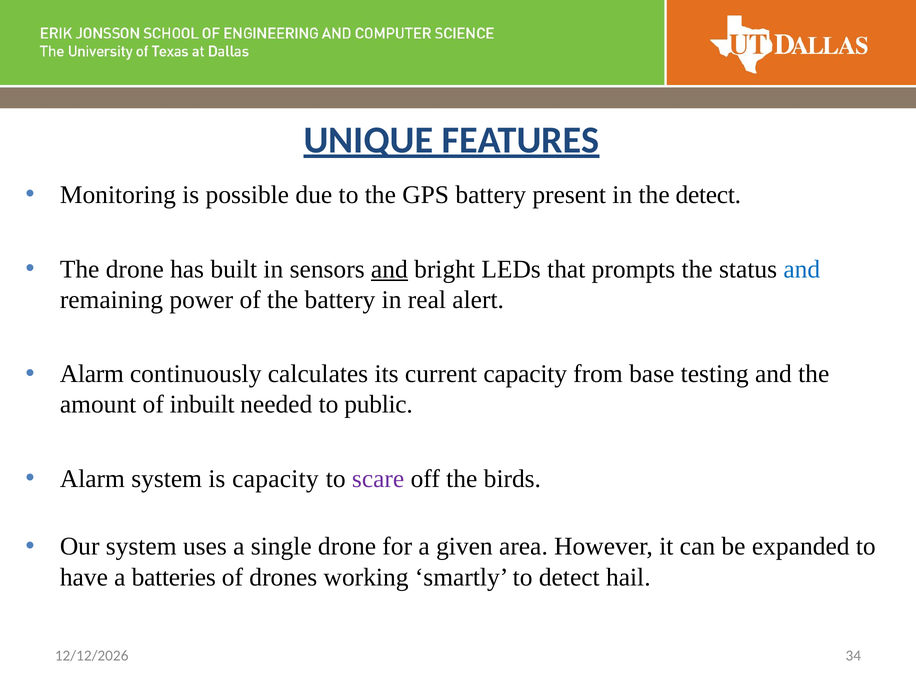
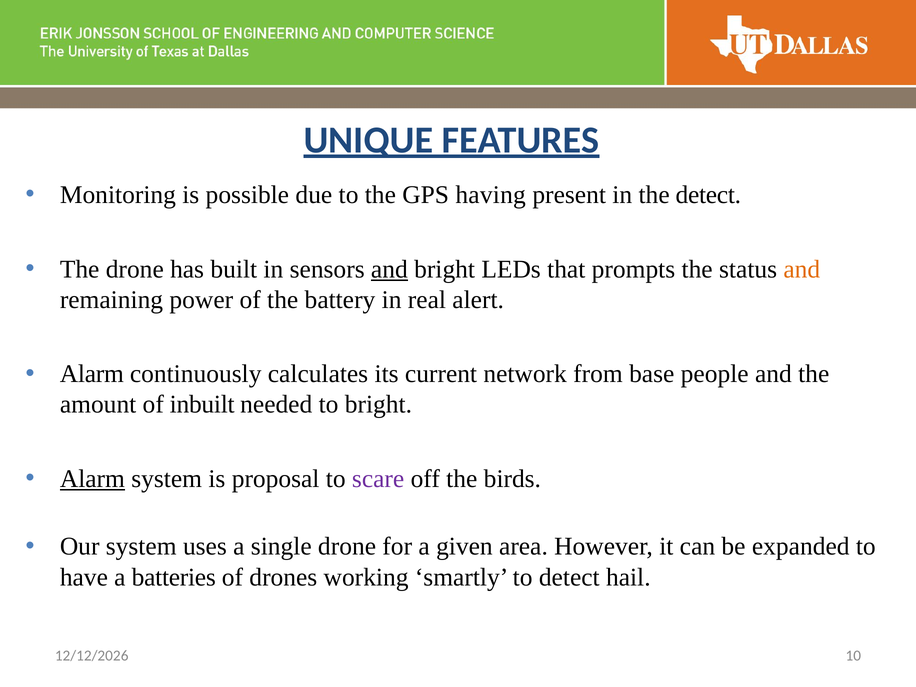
GPS battery: battery -> having
and at (802, 269) colour: blue -> orange
current capacity: capacity -> network
testing: testing -> people
to public: public -> bright
Alarm at (92, 479) underline: none -> present
is capacity: capacity -> proposal
34: 34 -> 10
